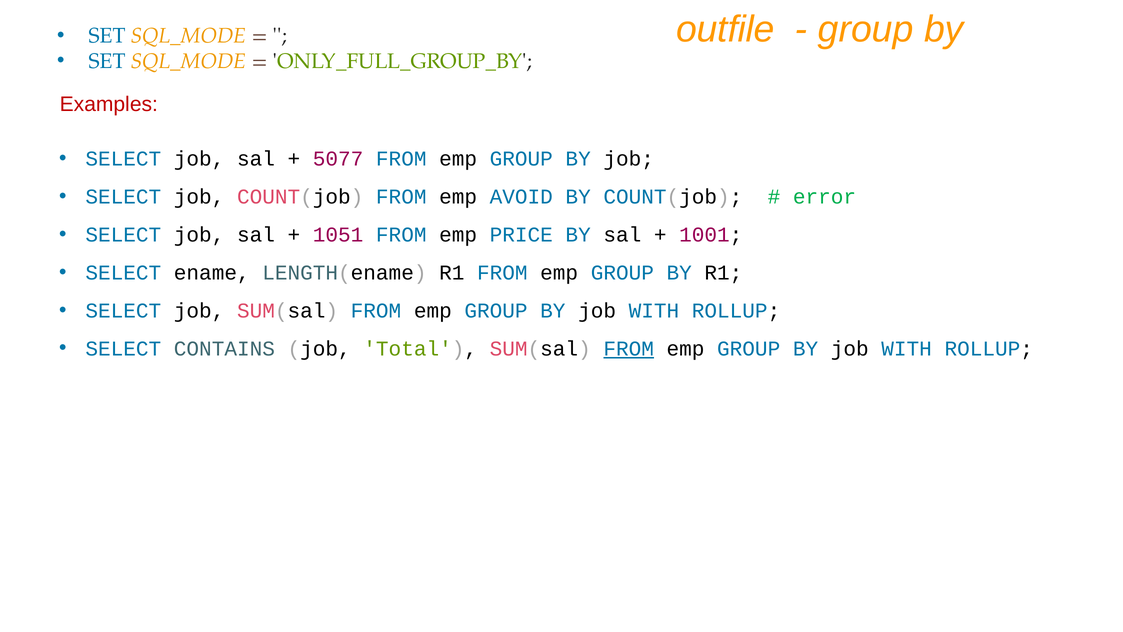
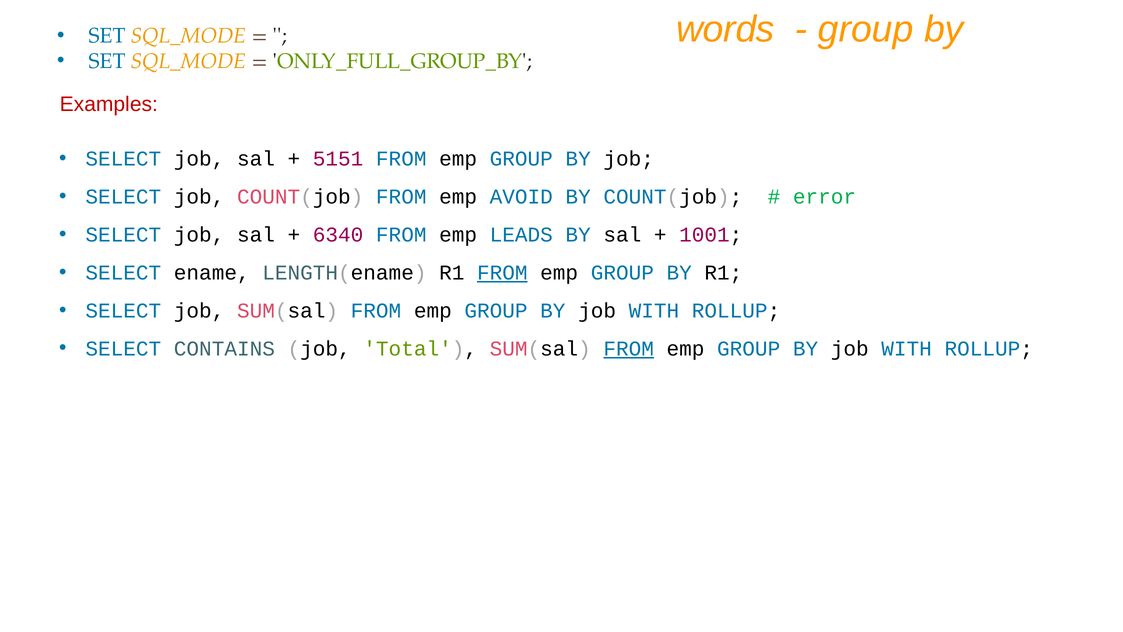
outfile: outfile -> words
5077: 5077 -> 5151
1051: 1051 -> 6340
PRICE: PRICE -> LEADS
FROM at (502, 273) underline: none -> present
